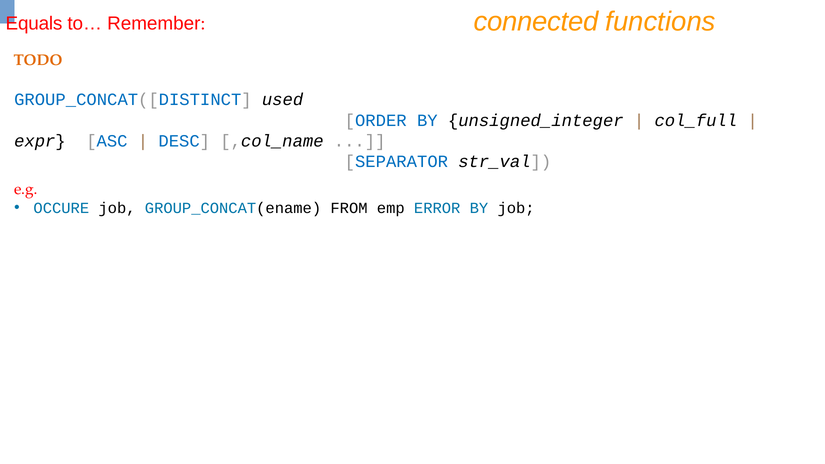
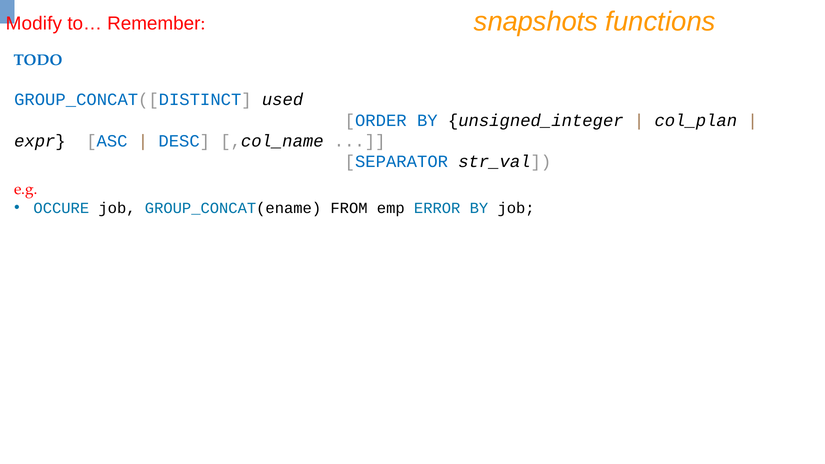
connected: connected -> snapshots
Equals: Equals -> Modify
TODO colour: orange -> blue
col_full: col_full -> col_plan
